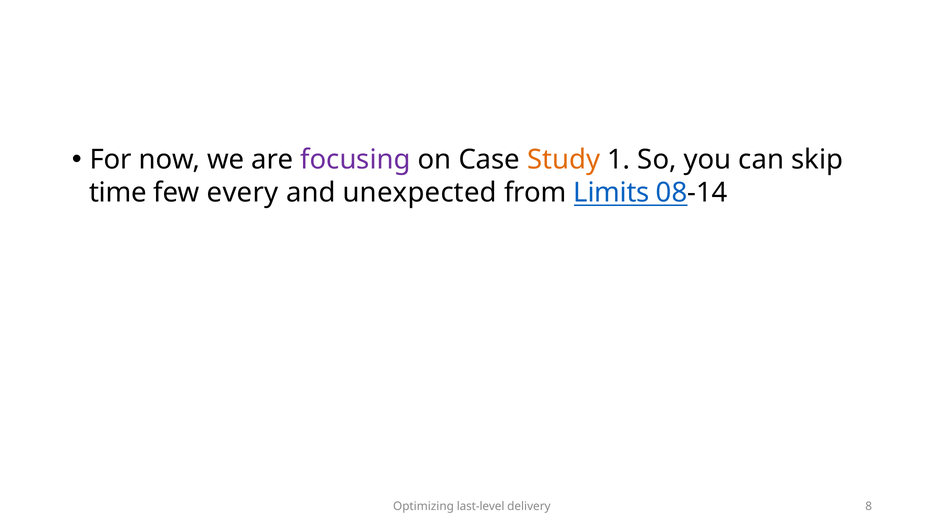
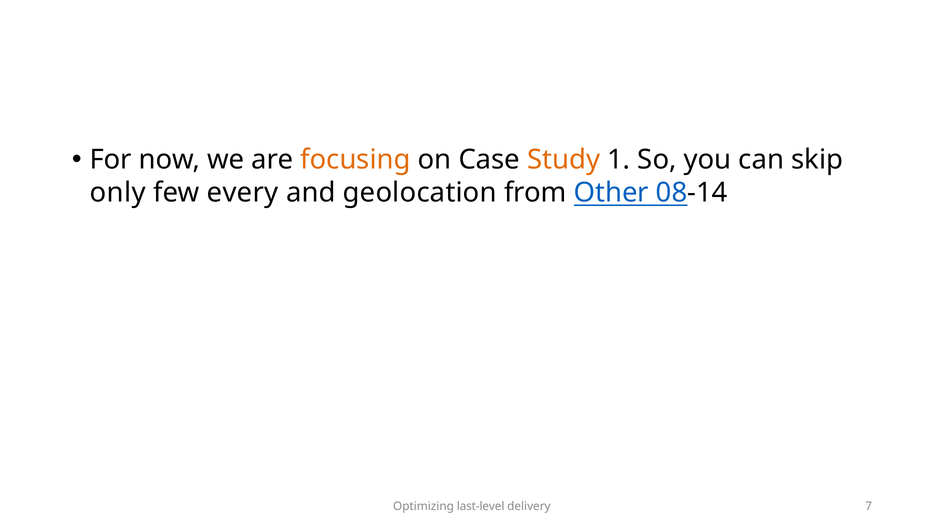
focusing colour: purple -> orange
time: time -> only
unexpected: unexpected -> geolocation
Limits: Limits -> Other
8: 8 -> 7
